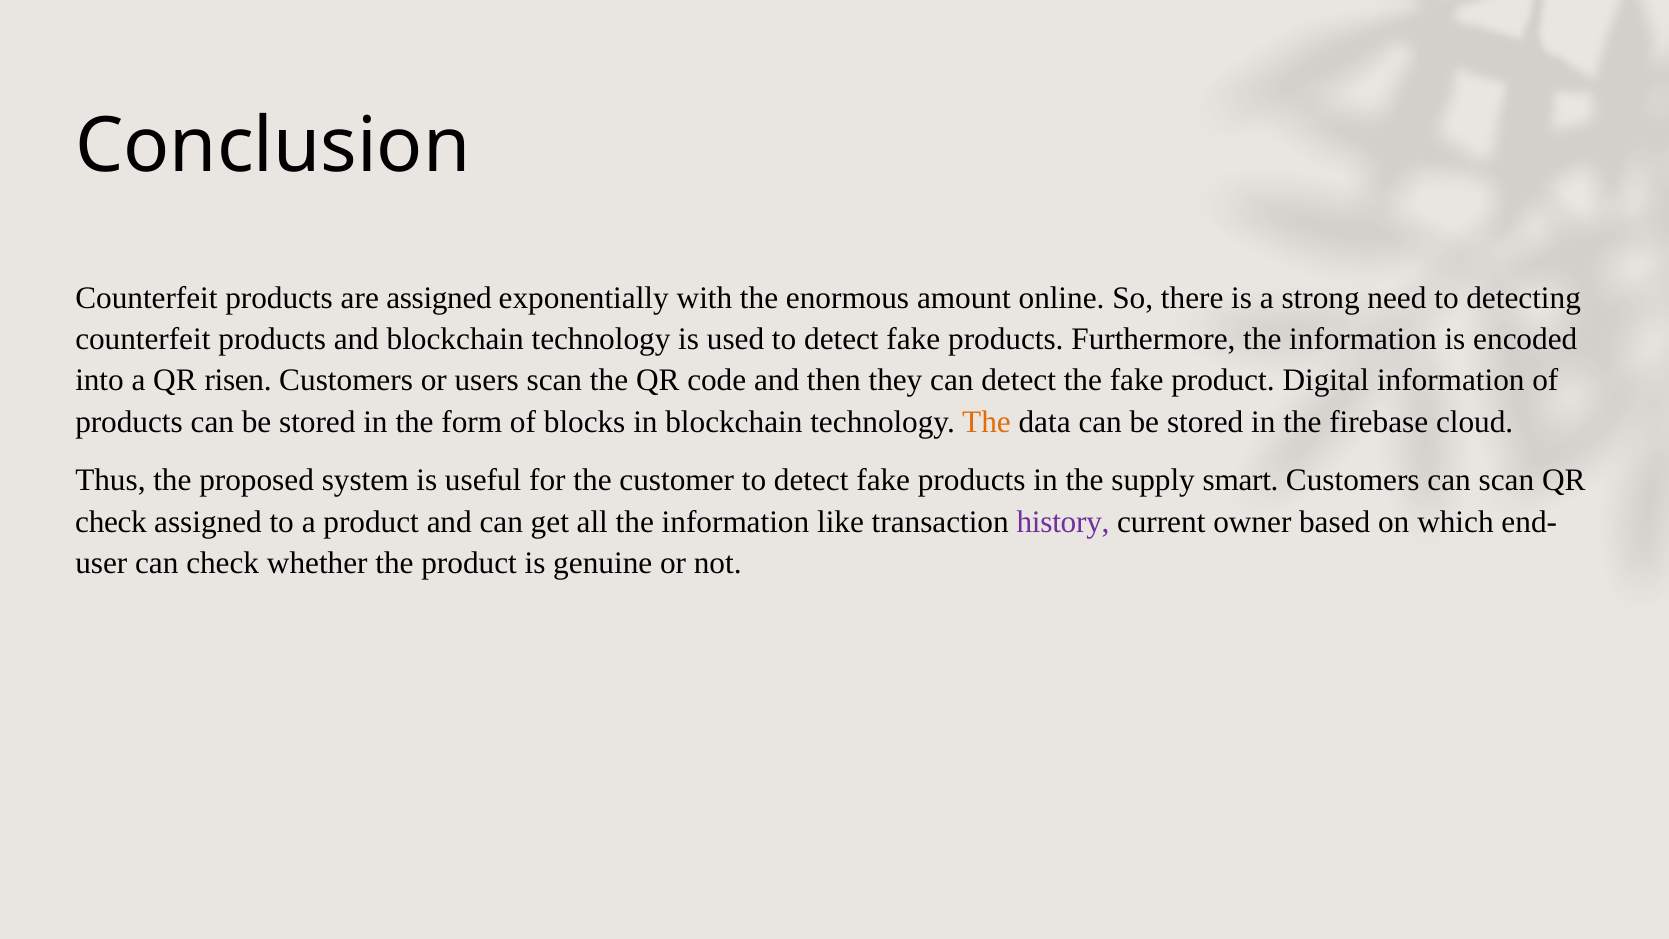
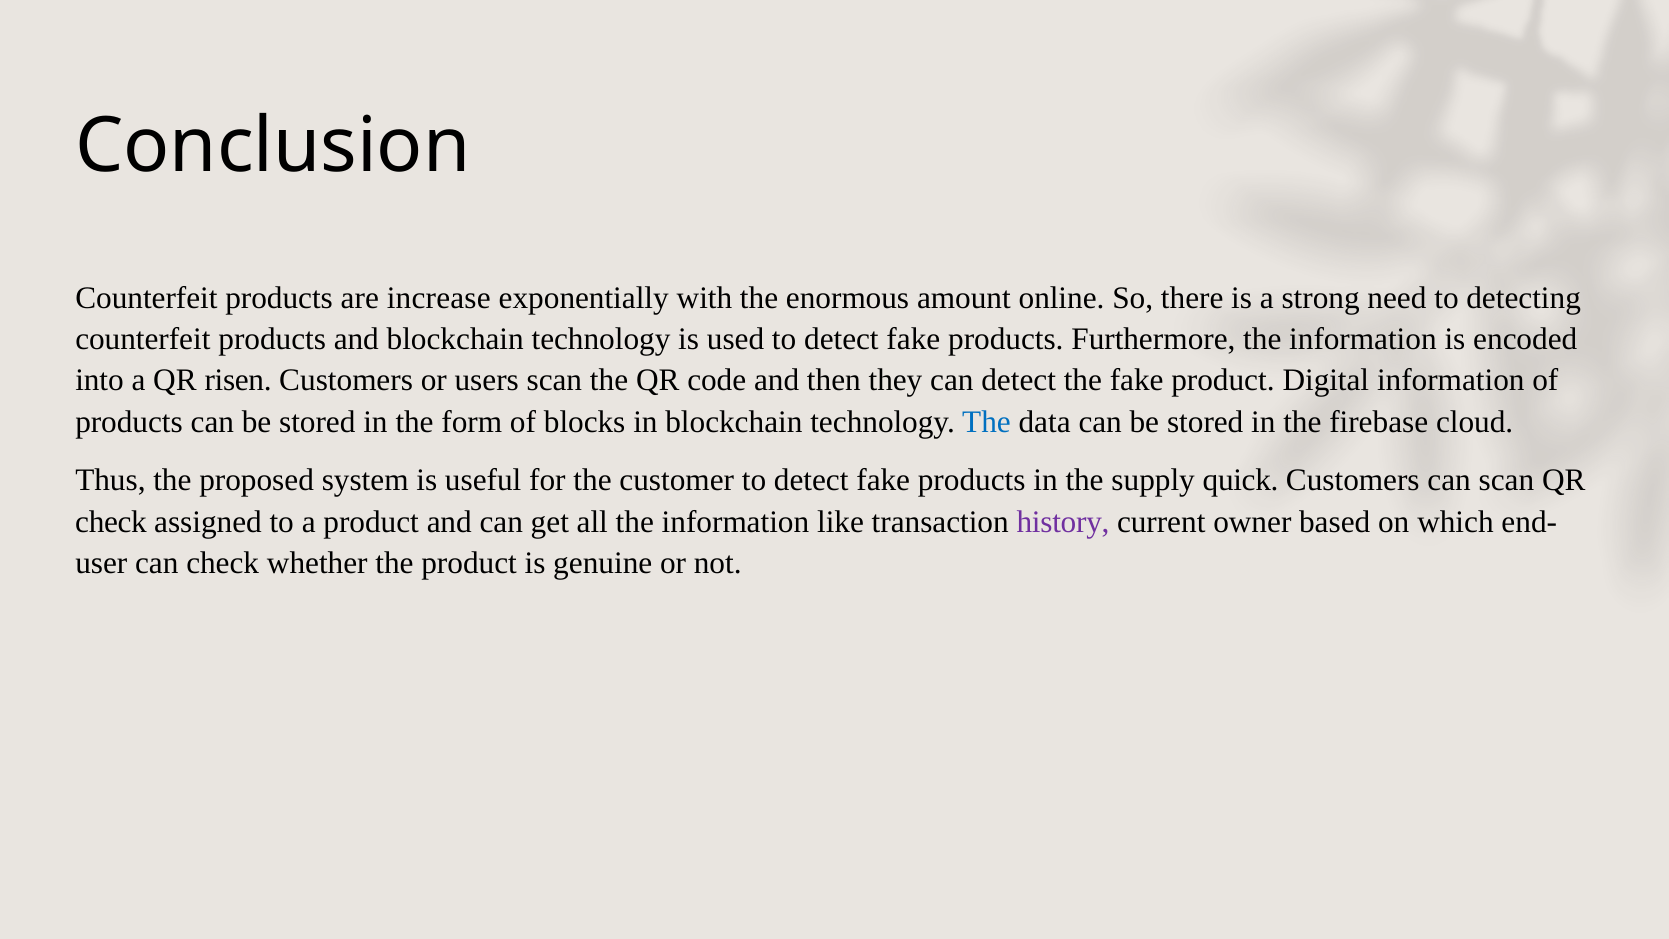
are assigned: assigned -> increase
The at (986, 422) colour: orange -> blue
smart: smart -> quick
